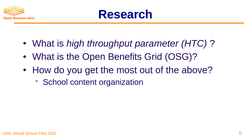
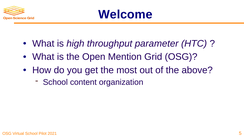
Research: Research -> Welcome
Benefits: Benefits -> Mention
